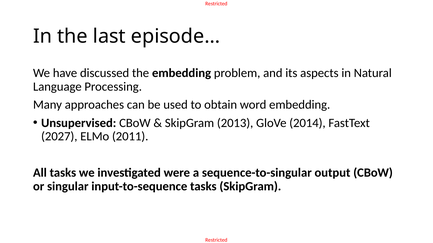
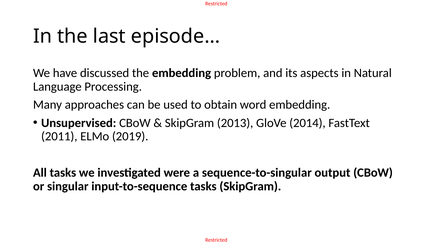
2027: 2027 -> 2011
2011: 2011 -> 2019
